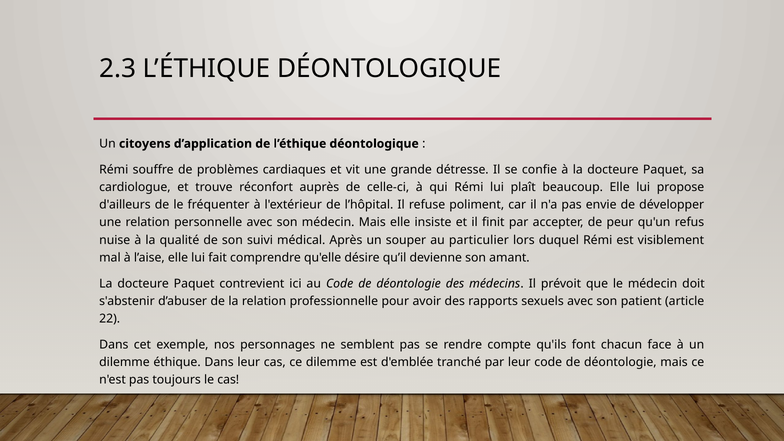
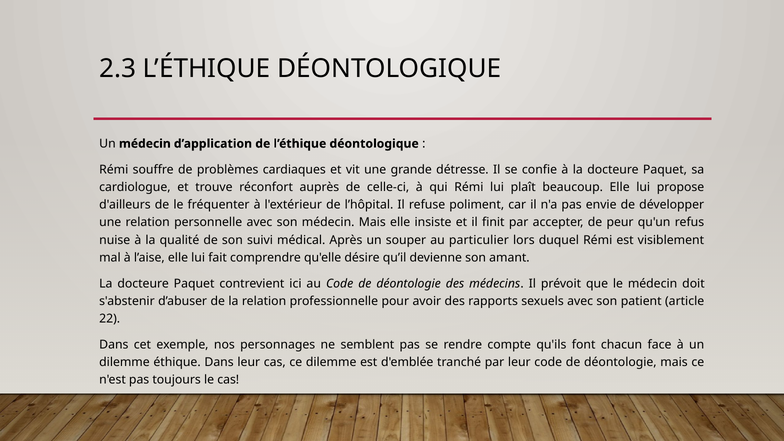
Un citoyens: citoyens -> médecin
